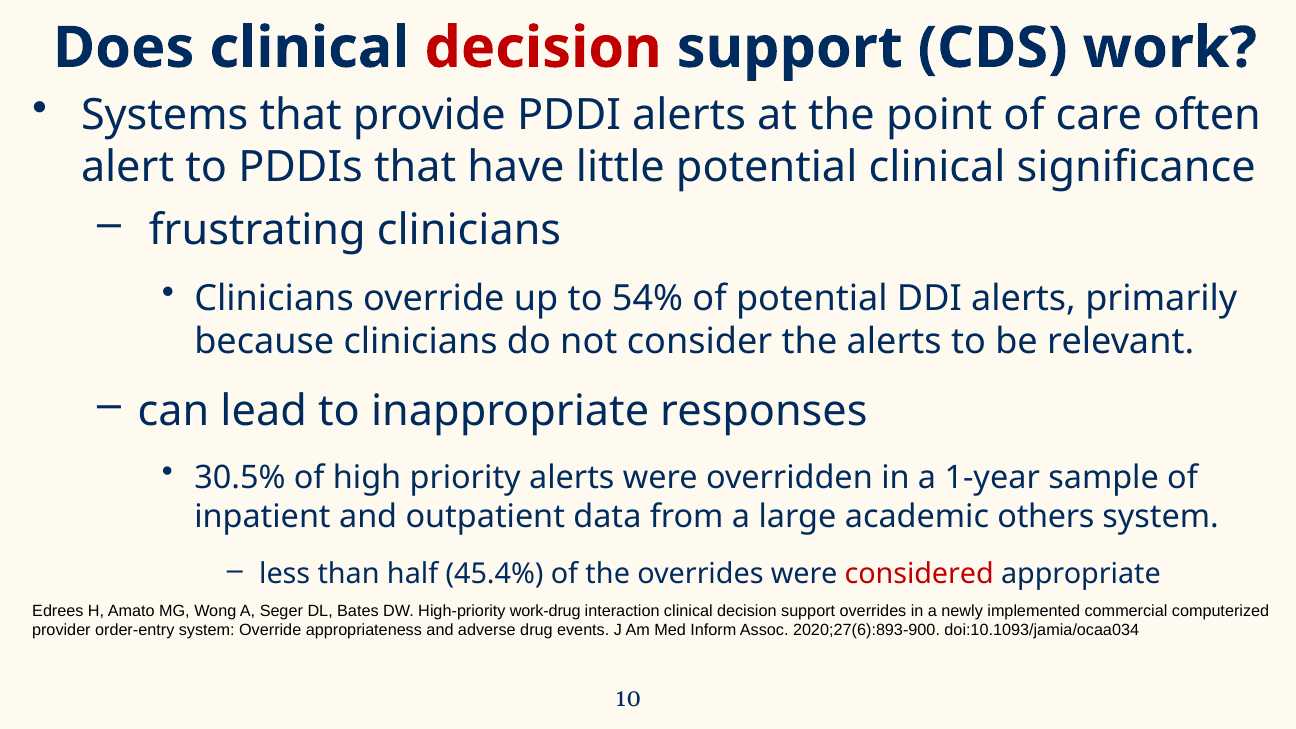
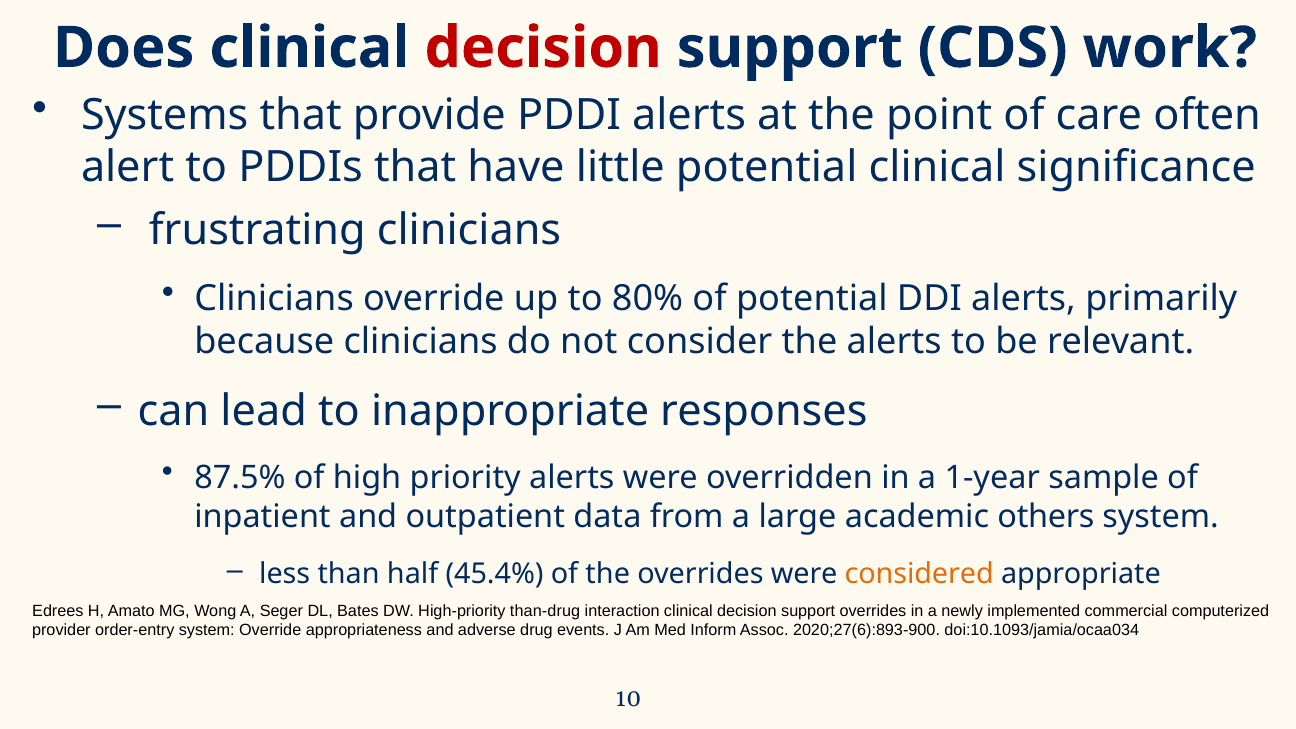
54%: 54% -> 80%
30.5%: 30.5% -> 87.5%
considered colour: red -> orange
work-drug: work-drug -> than-drug
